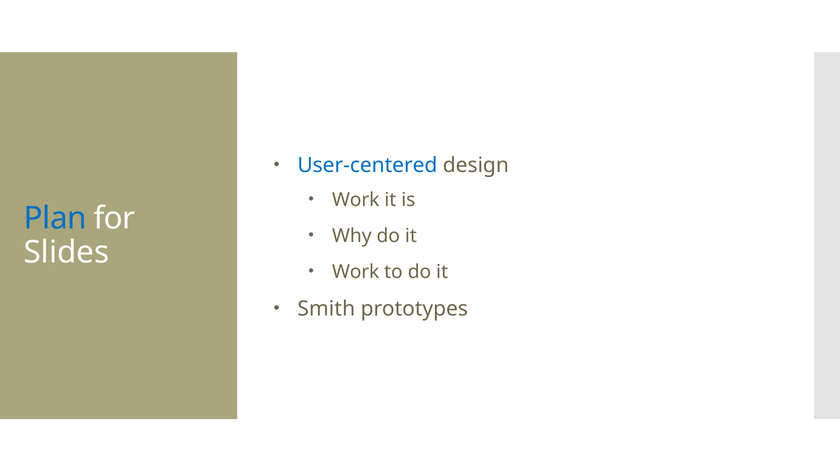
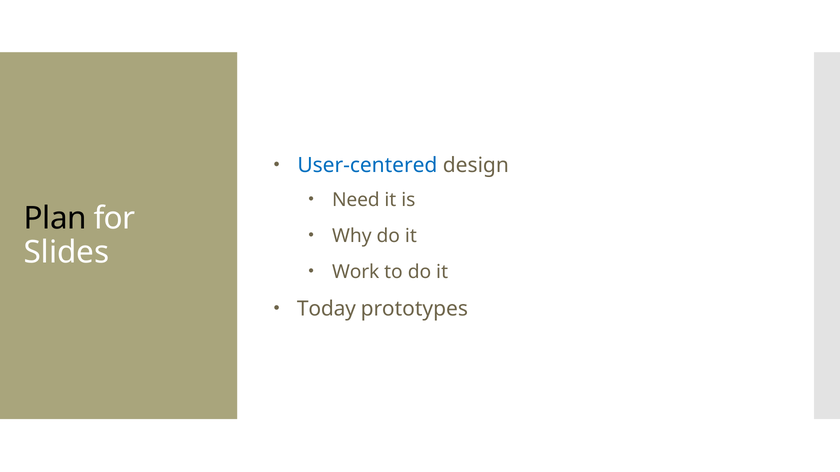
Work at (356, 200): Work -> Need
Plan colour: blue -> black
Smith: Smith -> Today
